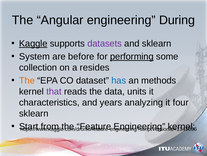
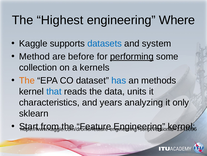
Angular: Angular -> Highest
During: During -> Where
Kaggle underline: present -> none
datasets colour: purple -> blue
and sklearn: sklearn -> system
System: System -> Method
resides: resides -> kernels
that colour: purple -> blue
four: four -> only
